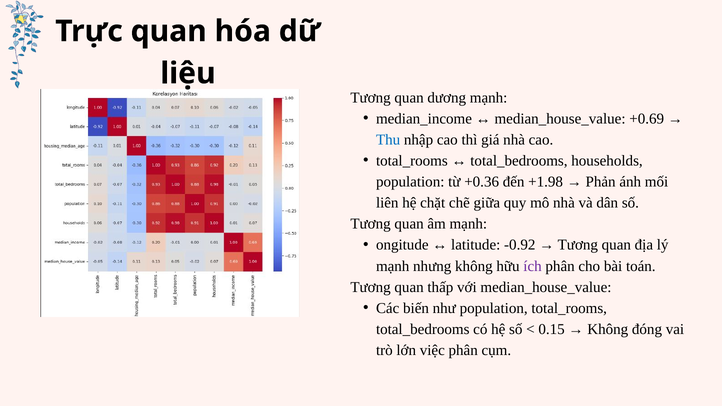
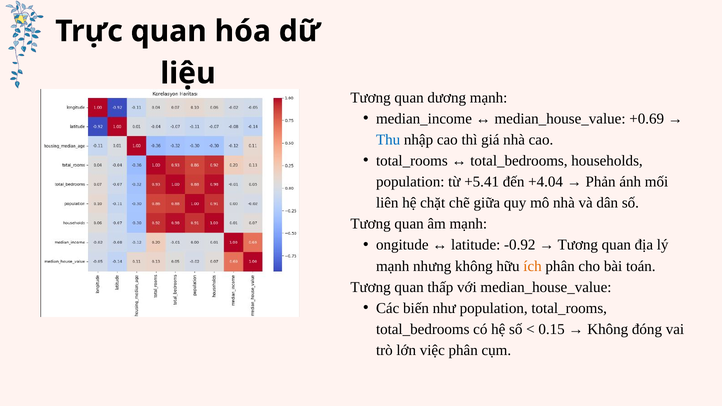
+0.36: +0.36 -> +5.41
+1.98: +1.98 -> +4.04
ích colour: purple -> orange
